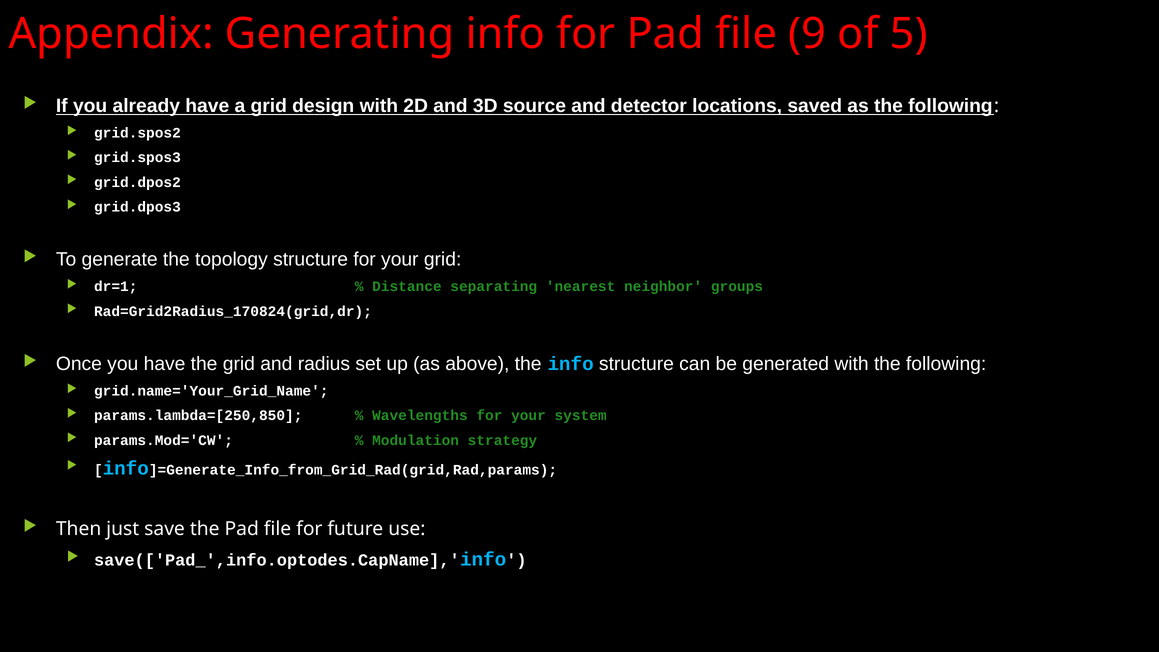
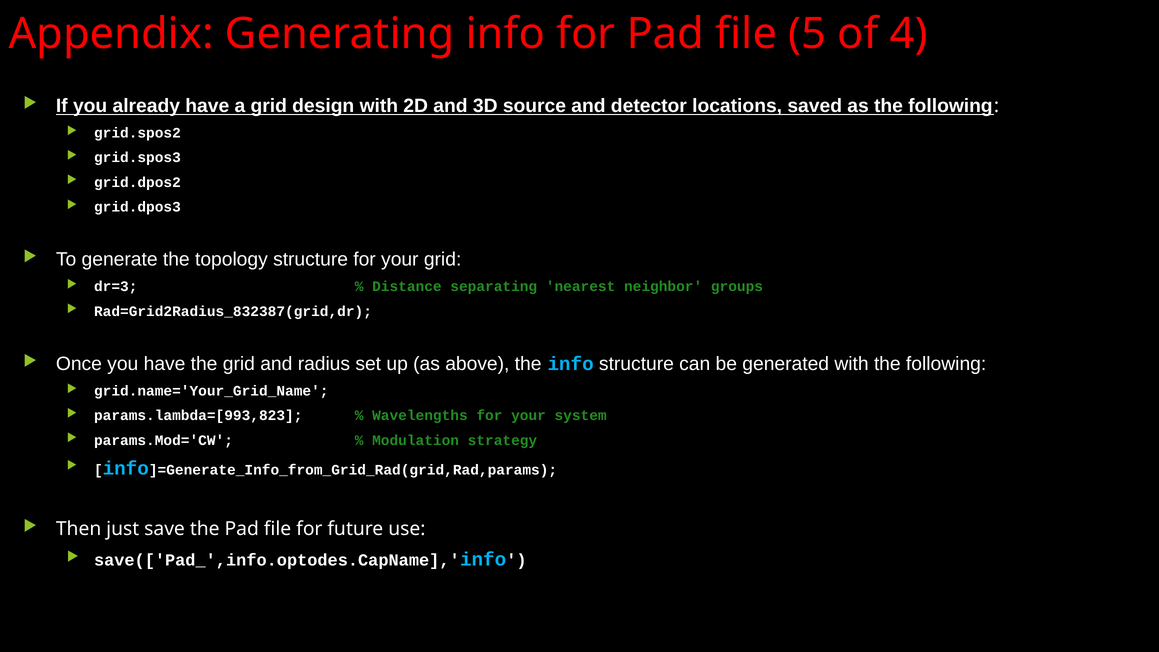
9: 9 -> 5
5: 5 -> 4
dr=1: dr=1 -> dr=3
Rad=Grid2Radius_170824(grid,dr: Rad=Grid2Radius_170824(grid,dr -> Rad=Grid2Radius_832387(grid,dr
params.lambda=[250,850: params.lambda=[250,850 -> params.lambda=[993,823
